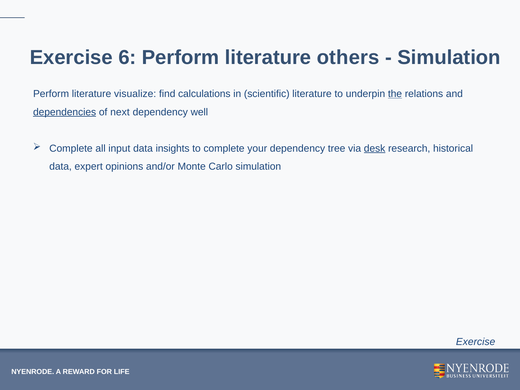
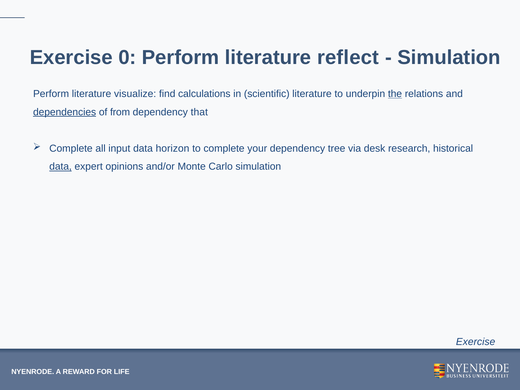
6: 6 -> 0
others: others -> reflect
next: next -> from
well: well -> that
insights: insights -> horizon
desk underline: present -> none
data at (61, 167) underline: none -> present
